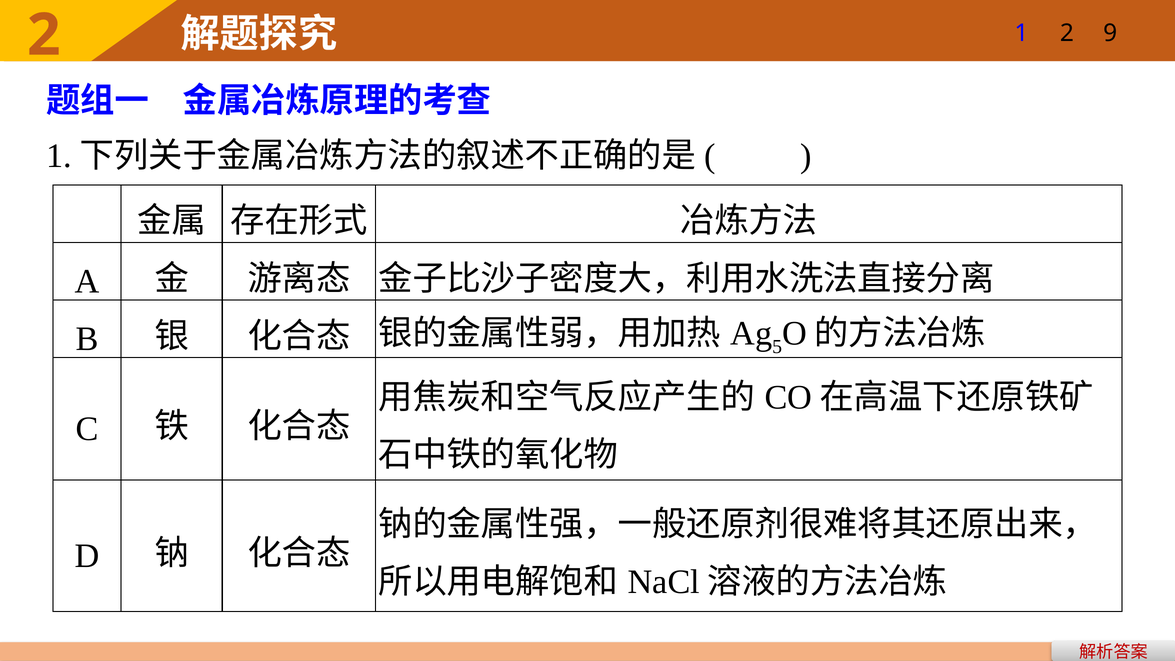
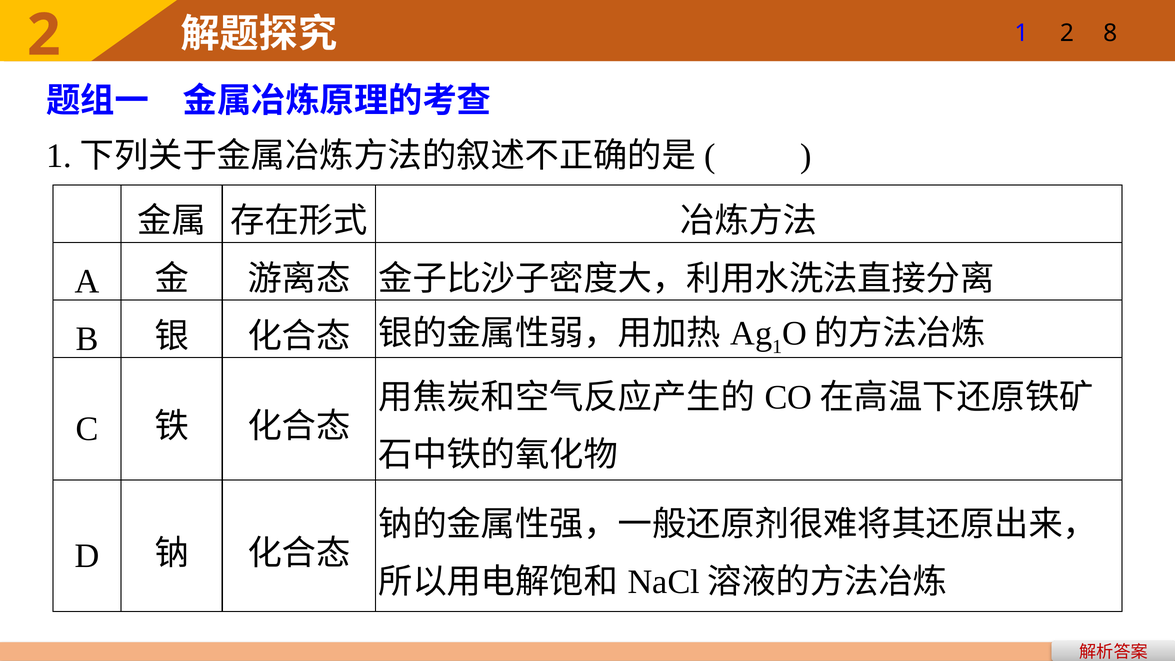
9: 9 -> 8
5 at (777, 347): 5 -> 1
